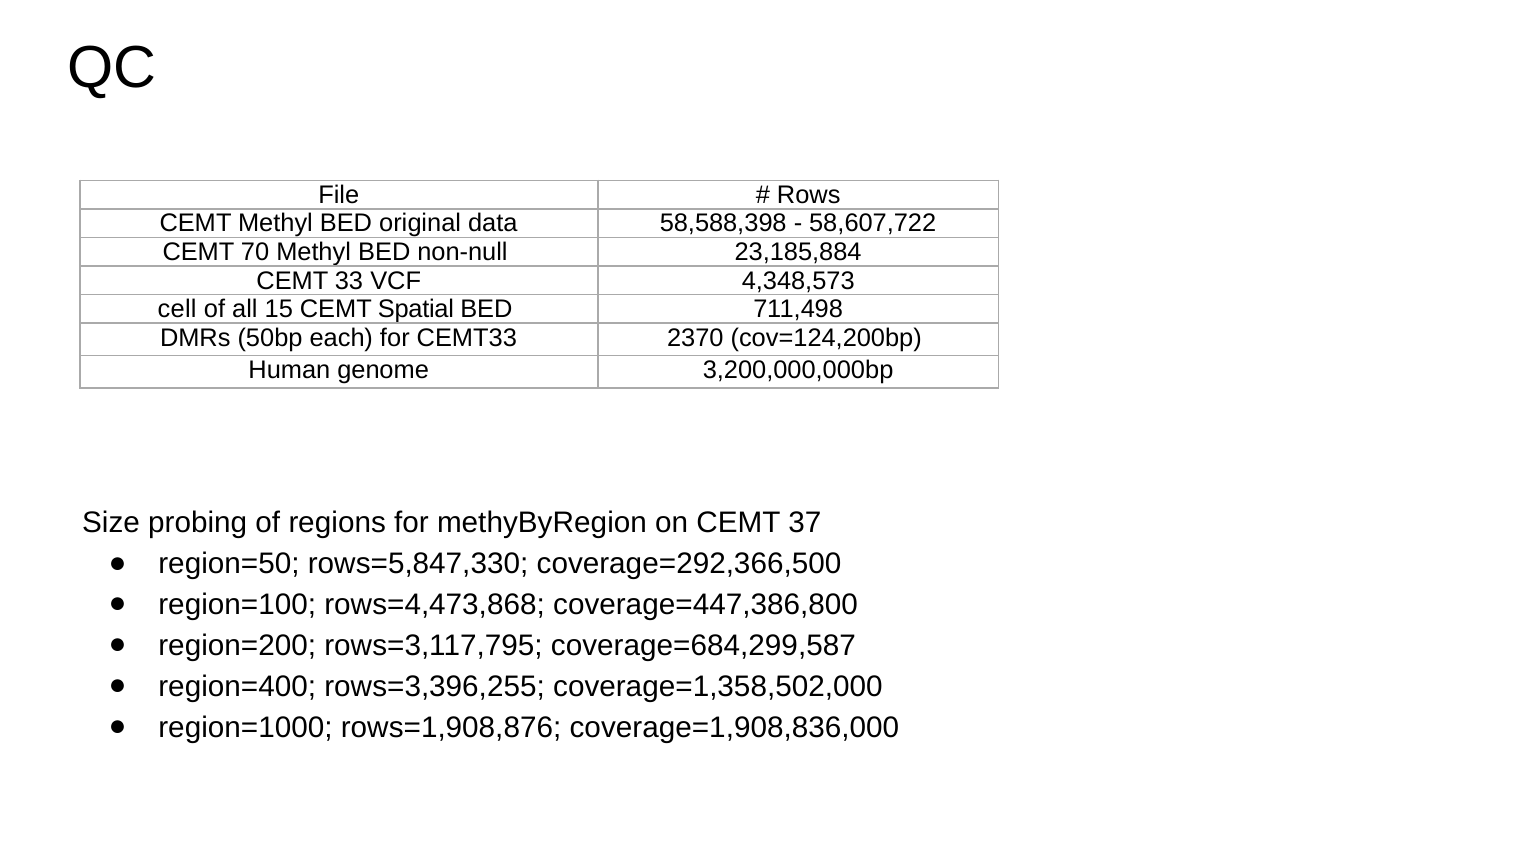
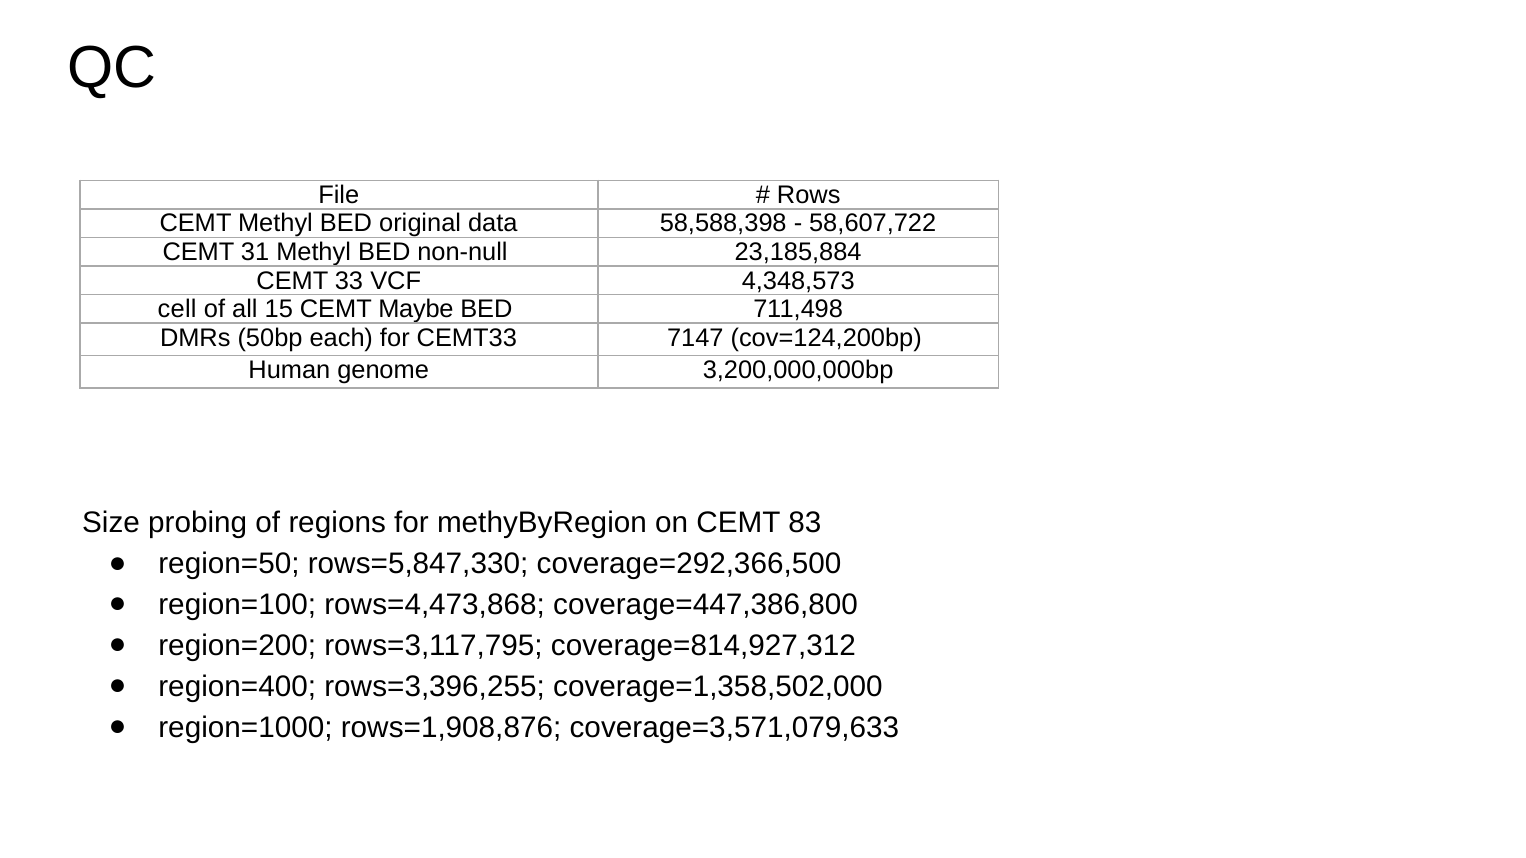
70: 70 -> 31
Spatial: Spatial -> Maybe
2370: 2370 -> 7147
37: 37 -> 83
coverage=684,299,587: coverage=684,299,587 -> coverage=814,927,312
coverage=1,908,836,000: coverage=1,908,836,000 -> coverage=3,571,079,633
